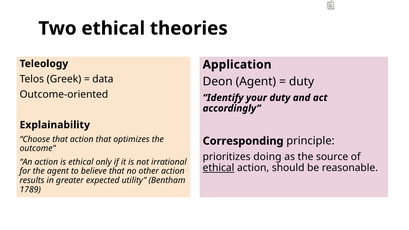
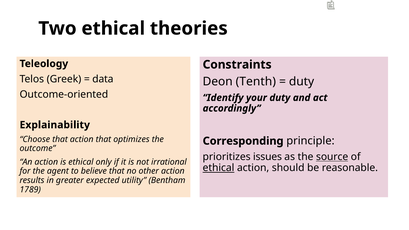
Application: Application -> Constraints
Deon Agent: Agent -> Tenth
doing: doing -> issues
source underline: none -> present
